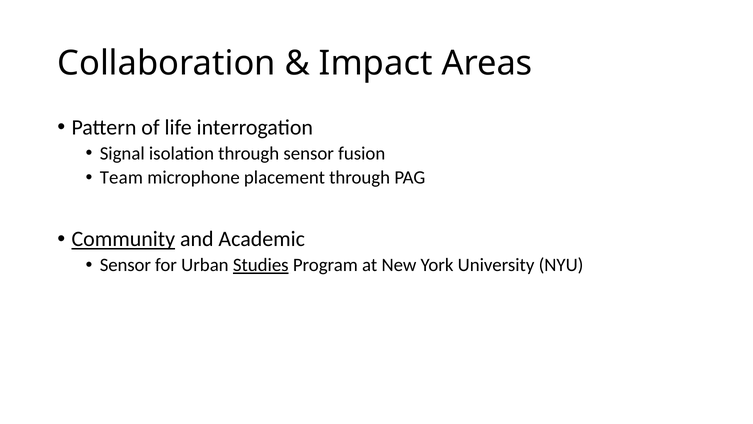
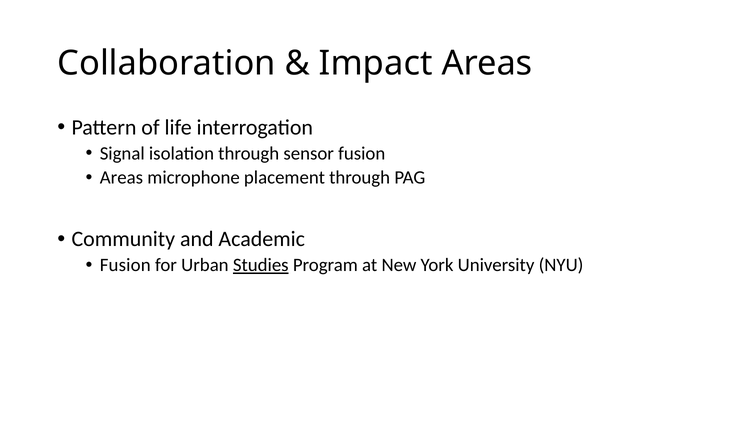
Team at (121, 178): Team -> Areas
Community underline: present -> none
Sensor at (125, 265): Sensor -> Fusion
